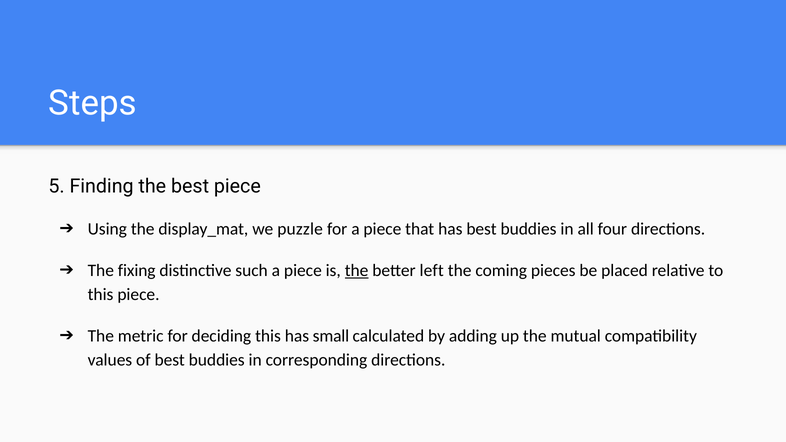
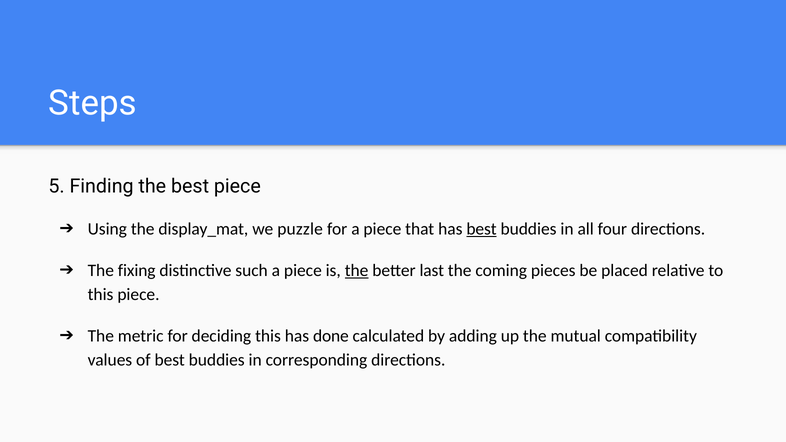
best at (482, 229) underline: none -> present
left: left -> last
small: small -> done
